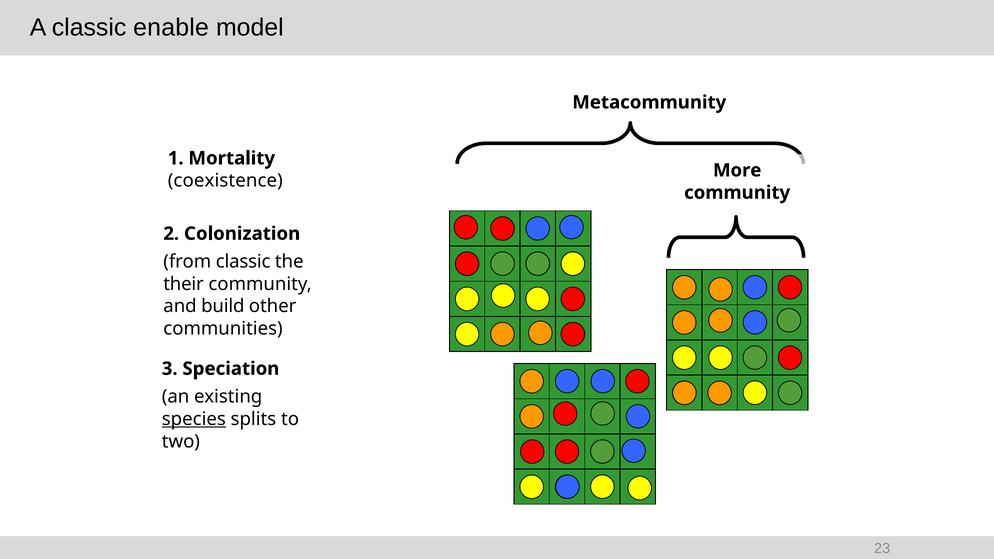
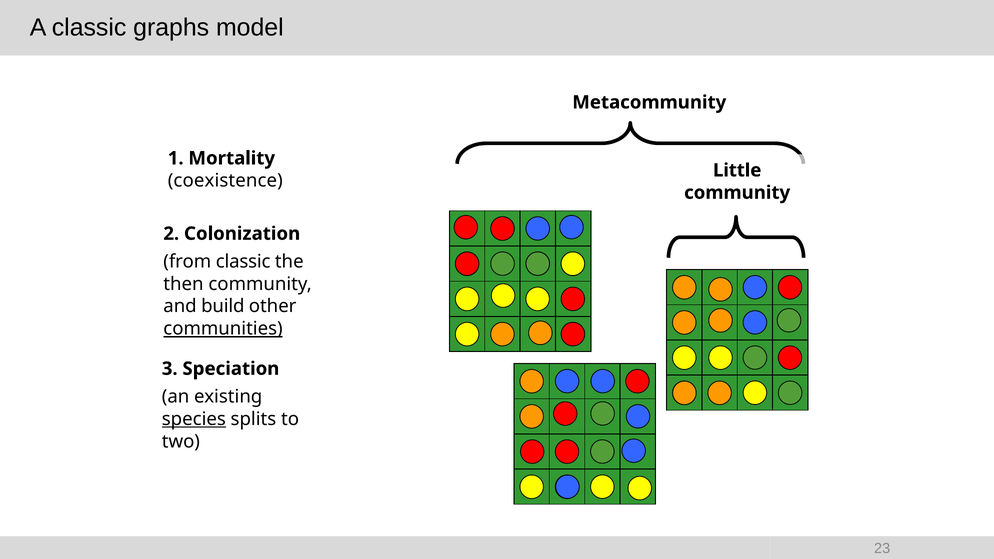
enable: enable -> graphs
More: More -> Little
their: their -> then
communities underline: none -> present
